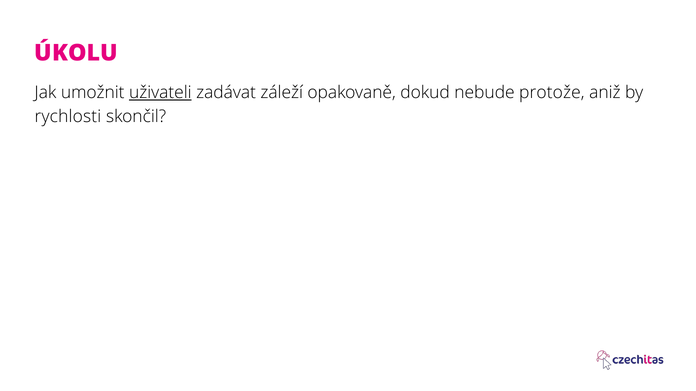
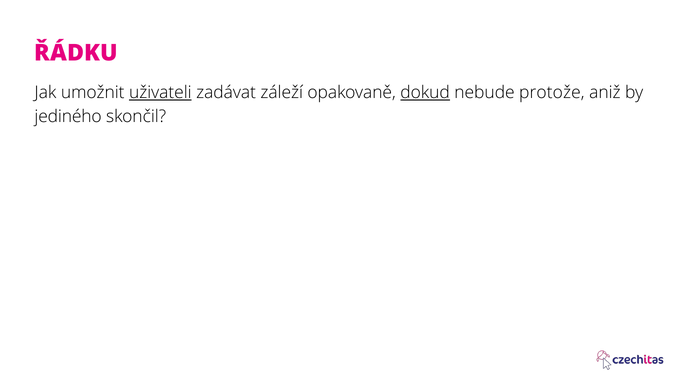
ÚKOLU: ÚKOLU -> ŘÁDKU
dokud underline: none -> present
rychlosti: rychlosti -> jediného
